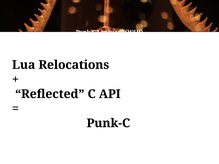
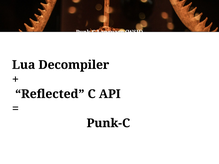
Relocations: Relocations -> Decompiler
